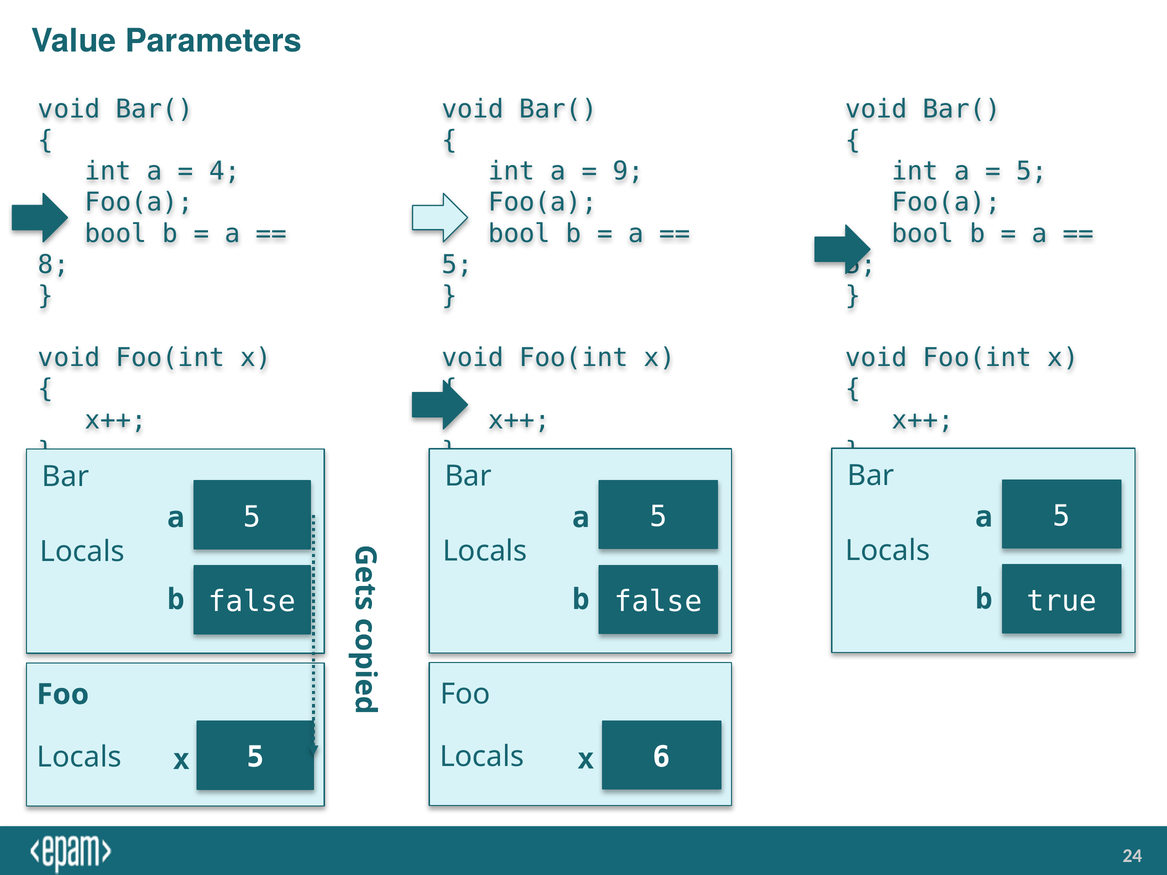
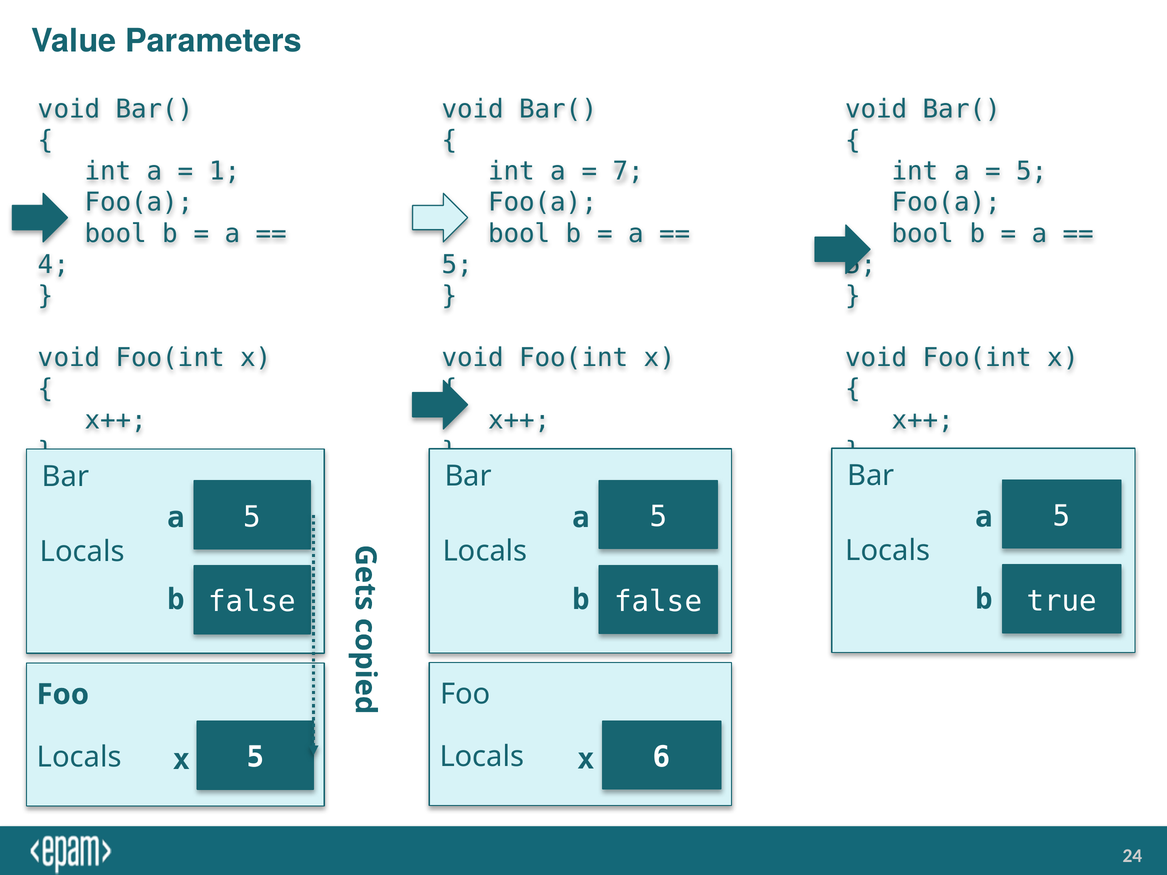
4: 4 -> 1
9: 9 -> 7
8: 8 -> 4
